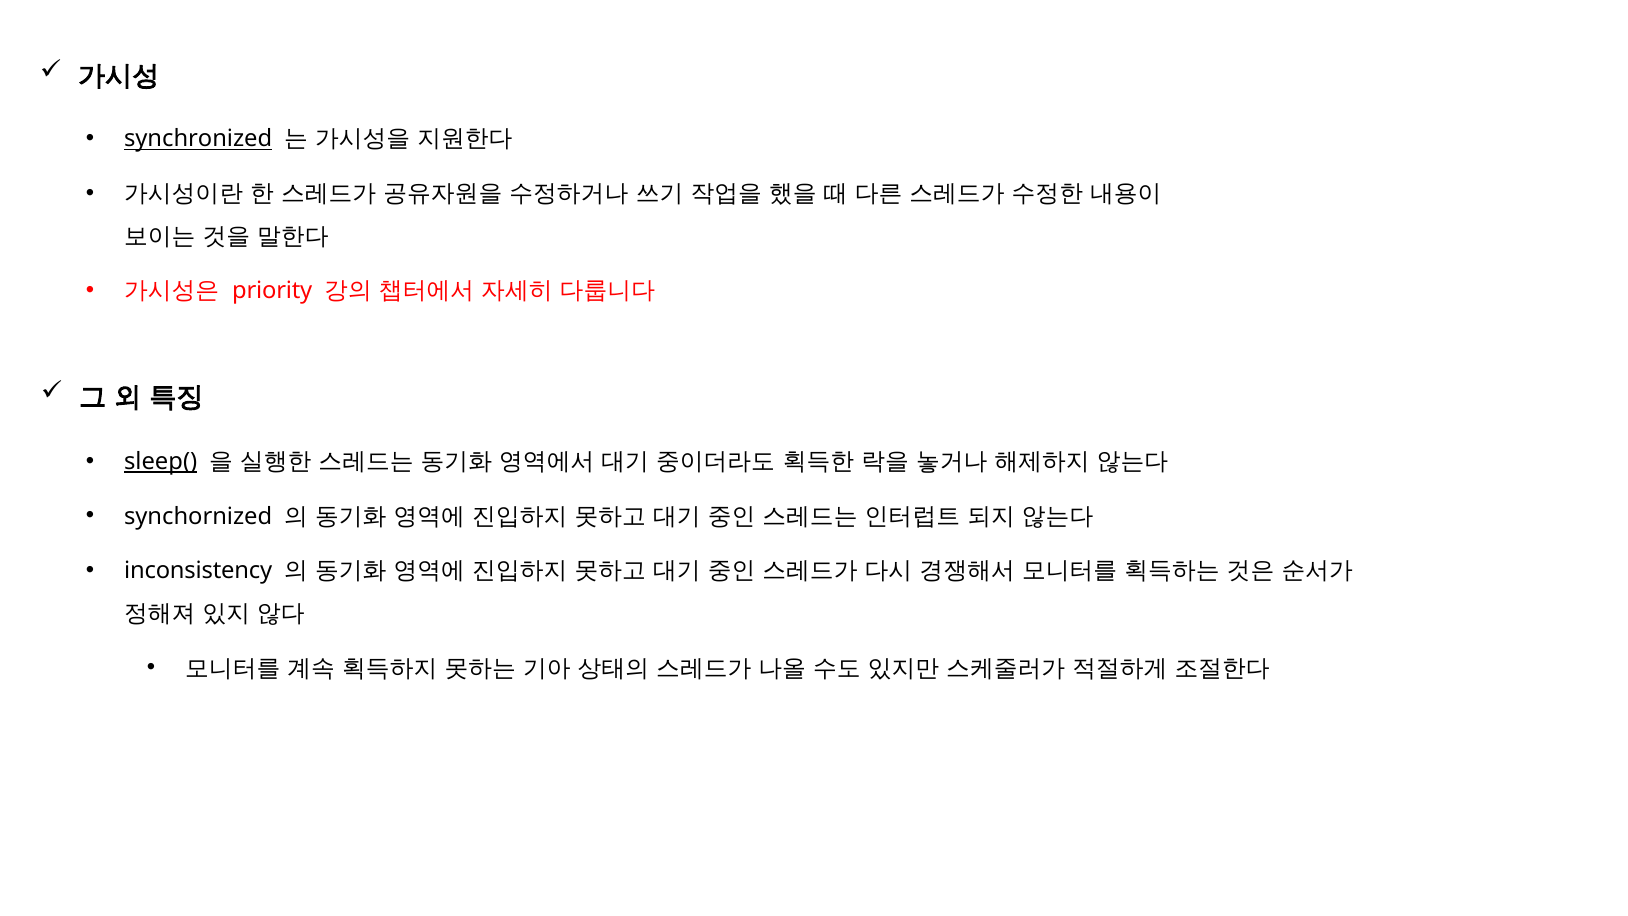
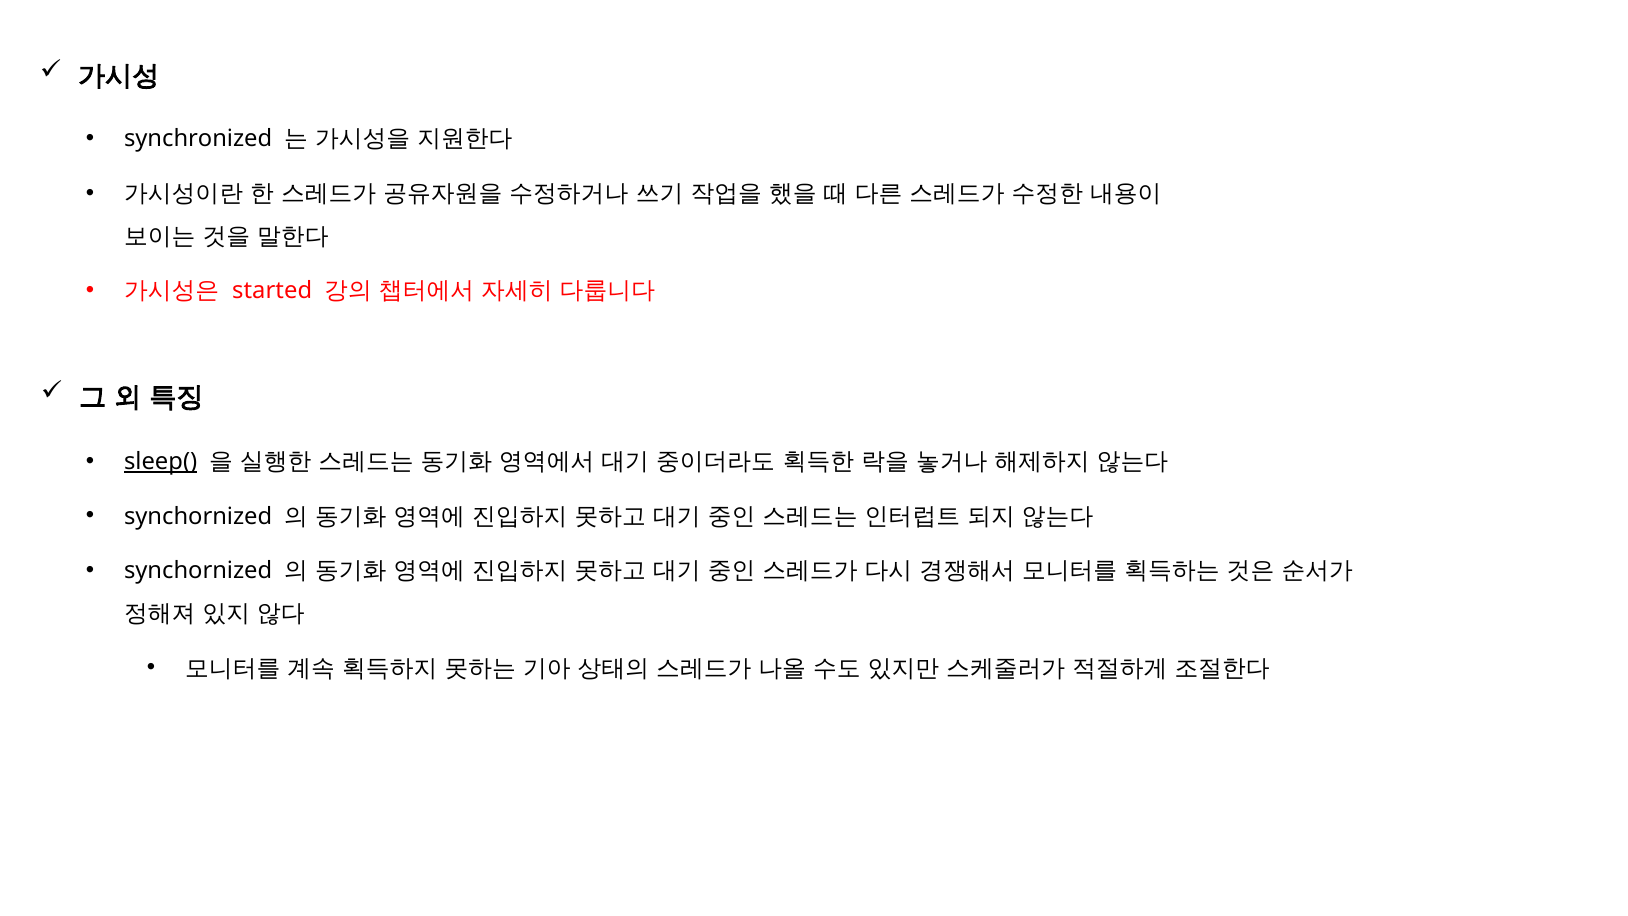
synchronized underline: present -> none
priority: priority -> started
inconsistency at (198, 571): inconsistency -> synchornized
